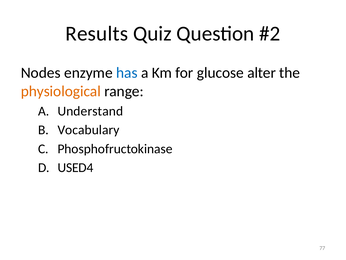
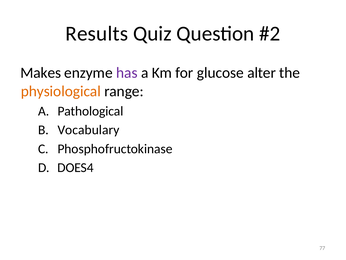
Nodes: Nodes -> Makes
has colour: blue -> purple
Understand: Understand -> Pathological
USED4: USED4 -> DOES4
